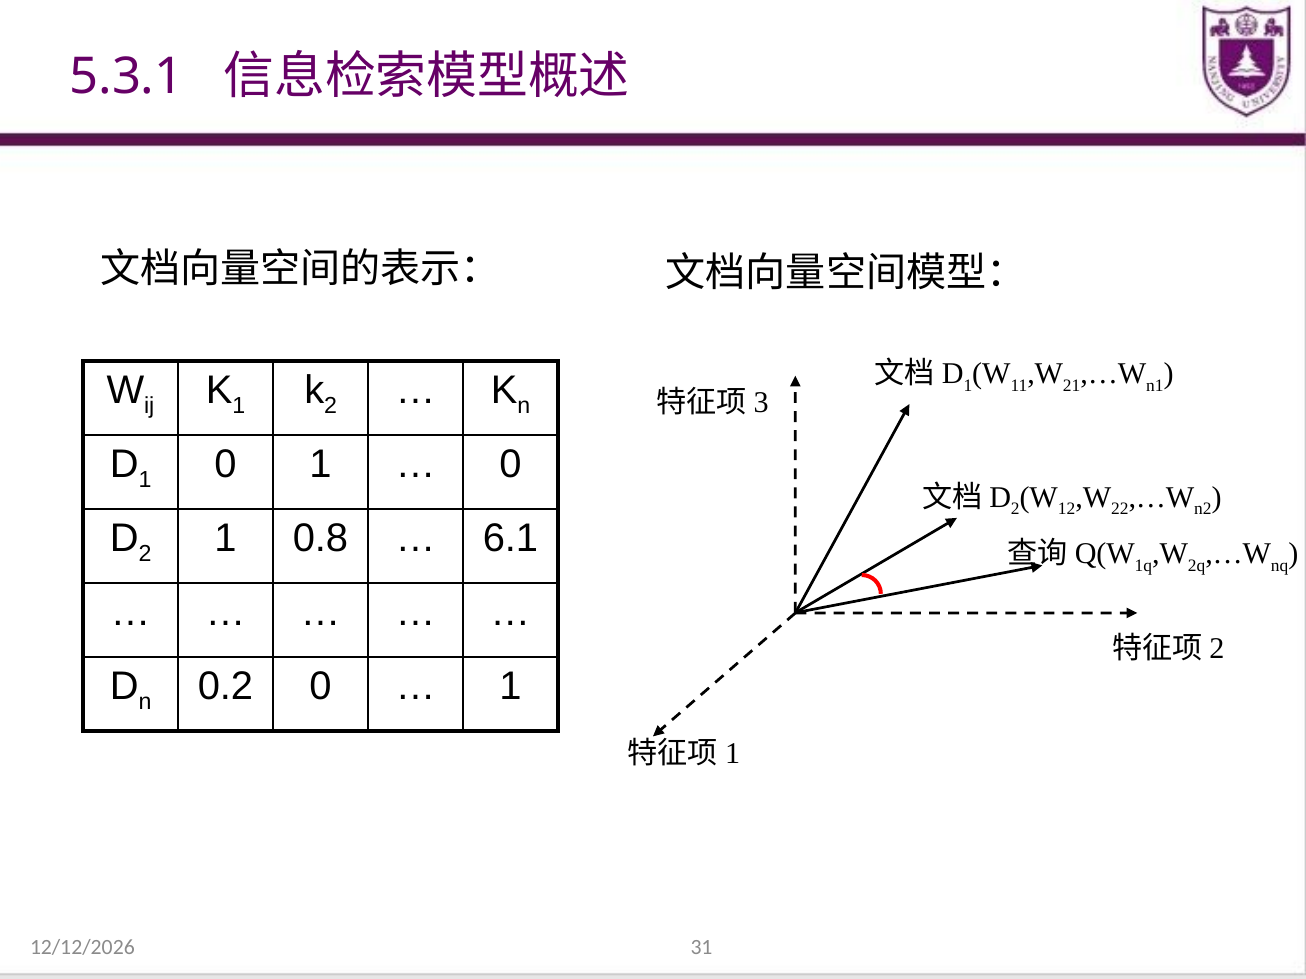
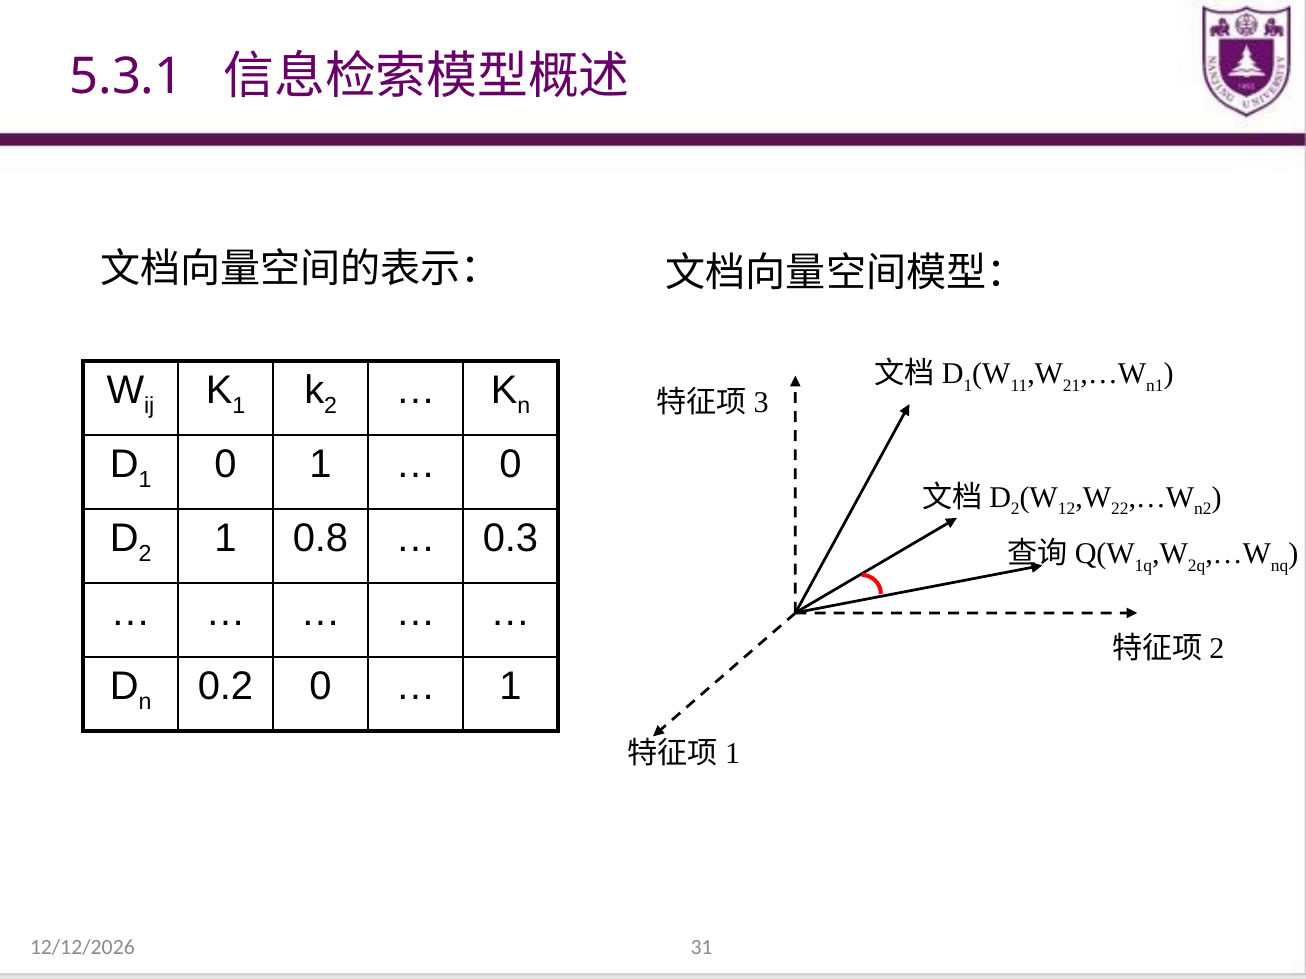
6.1: 6.1 -> 0.3
